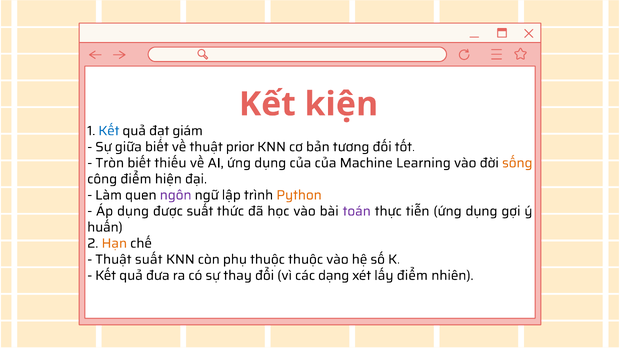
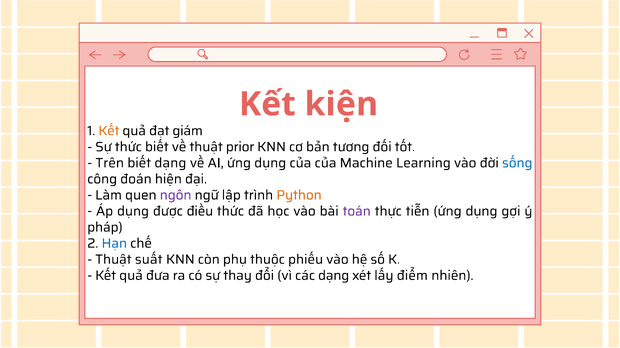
Kết at (109, 131) colour: blue -> orange
Sự giữa: giữa -> thức
Tròn: Tròn -> Trên
biết thiếu: thiếu -> dạng
sống colour: orange -> blue
công điểm: điểm -> đoán
được suất: suất -> điều
huấn: huấn -> pháp
Hạn colour: orange -> blue
thuộc thuộc: thuộc -> phiếu
